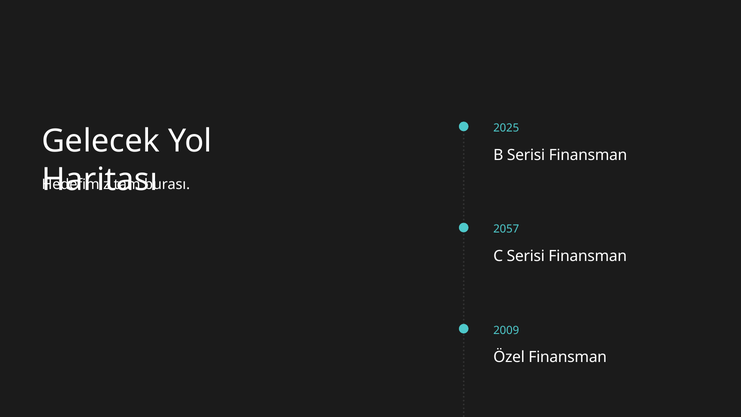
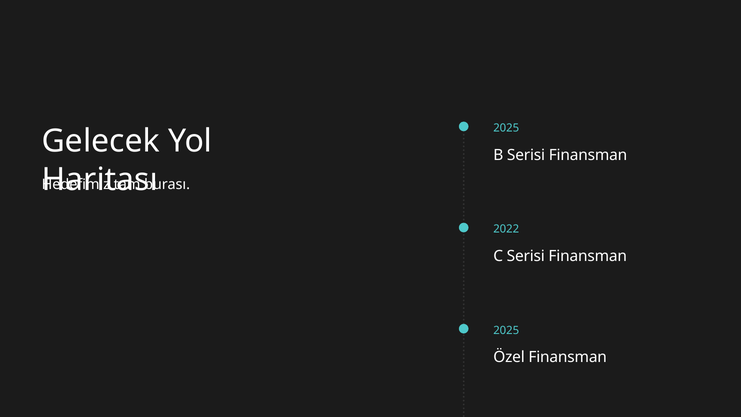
2057: 2057 -> 2022
2009 at (506, 330): 2009 -> 2025
